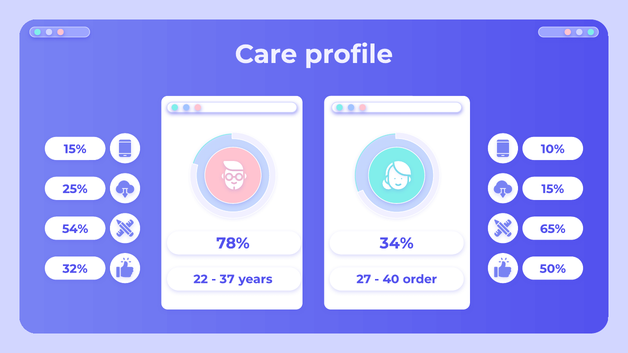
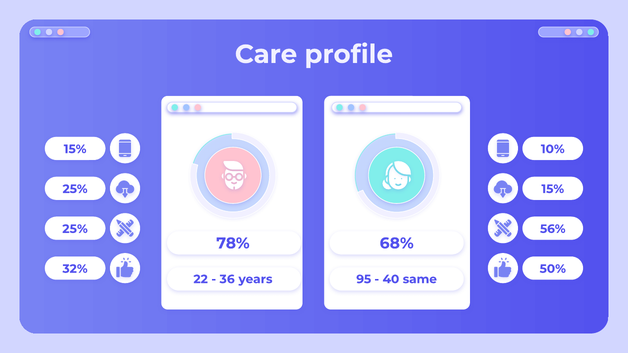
54% at (75, 229): 54% -> 25%
65%: 65% -> 56%
34%: 34% -> 68%
37: 37 -> 36
27: 27 -> 95
order: order -> same
